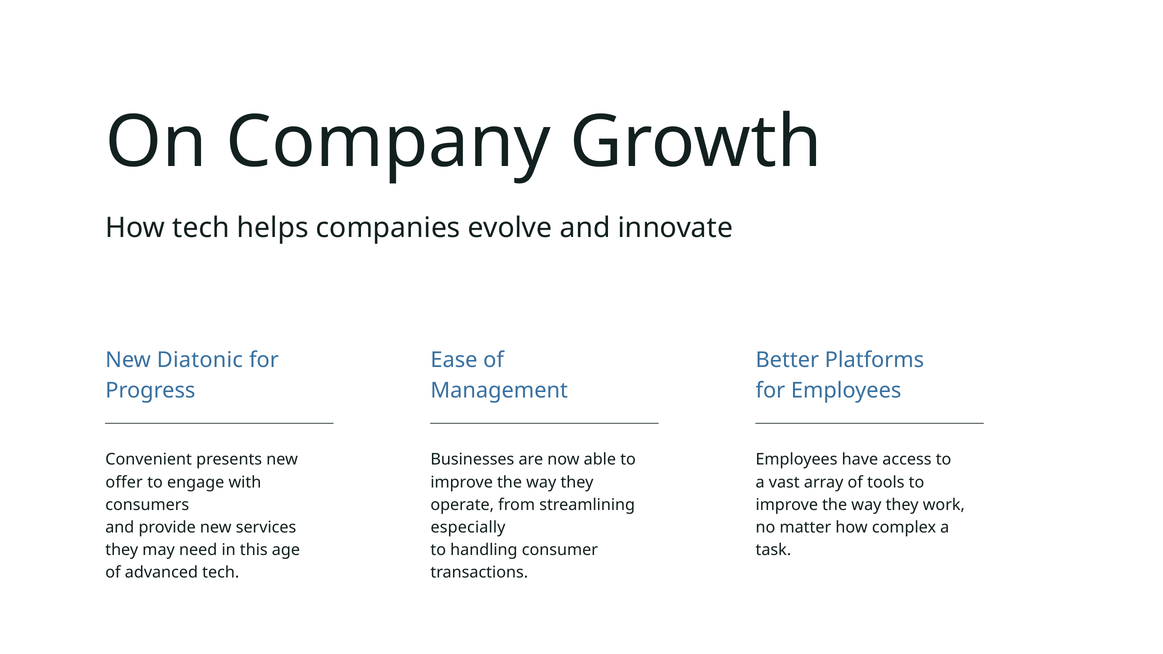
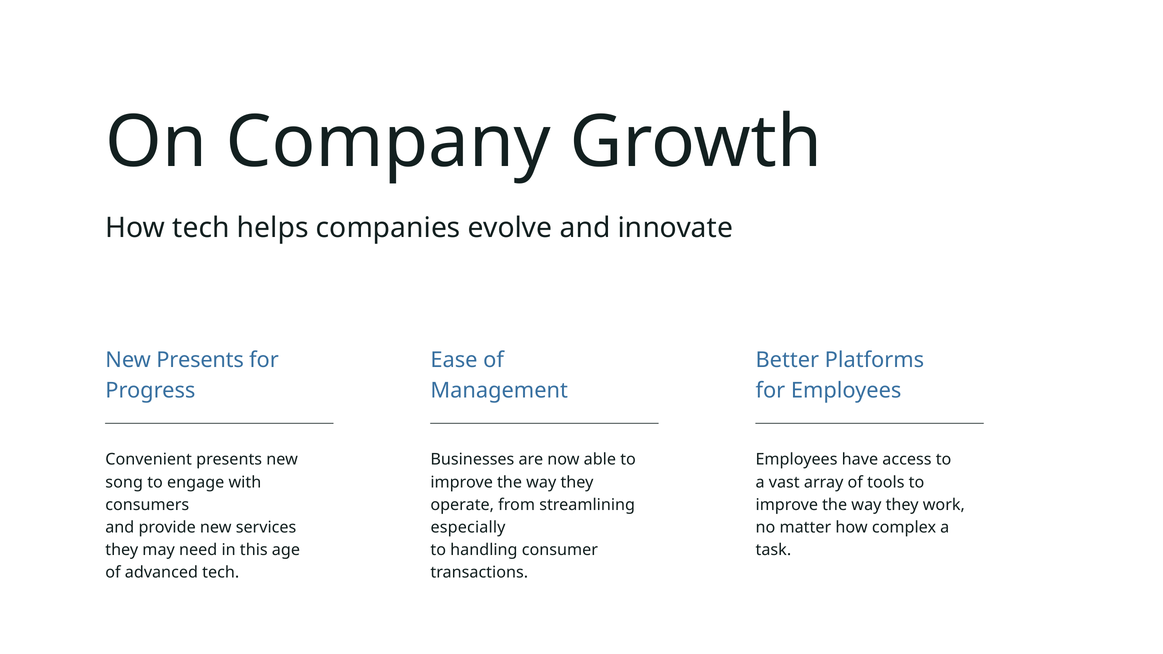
New Diatonic: Diatonic -> Presents
offer: offer -> song
